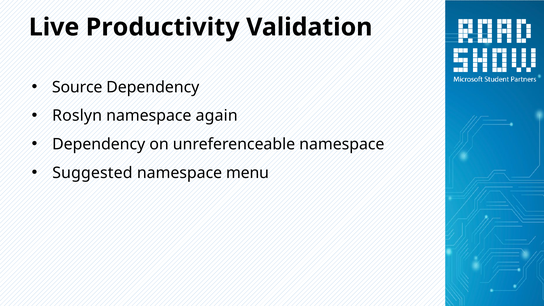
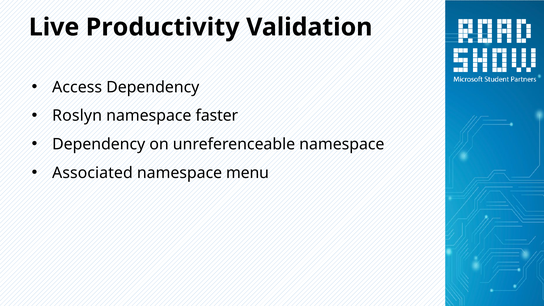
Source: Source -> Access
again: again -> faster
Suggested: Suggested -> Associated
